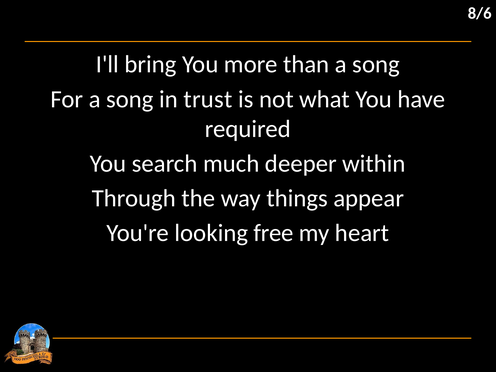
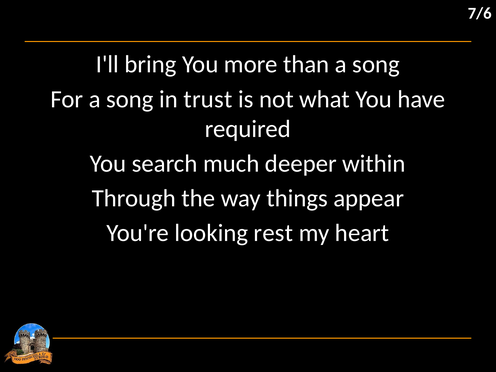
8/6: 8/6 -> 7/6
free: free -> rest
